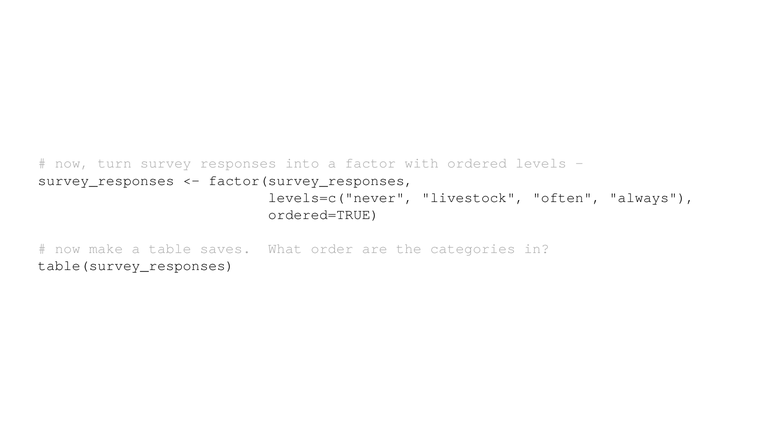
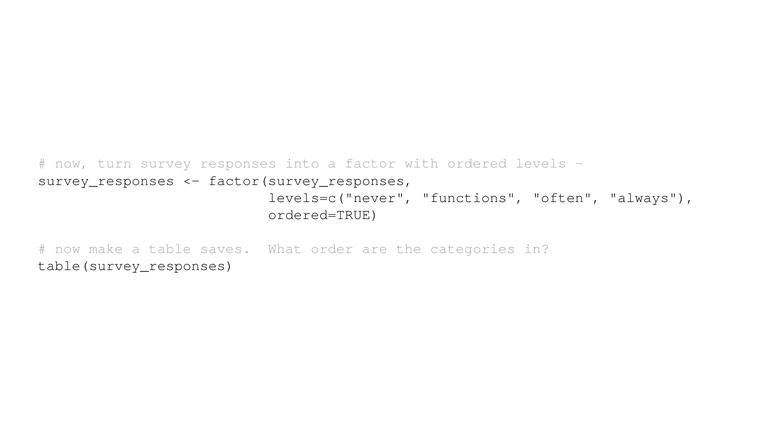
livestock: livestock -> functions
